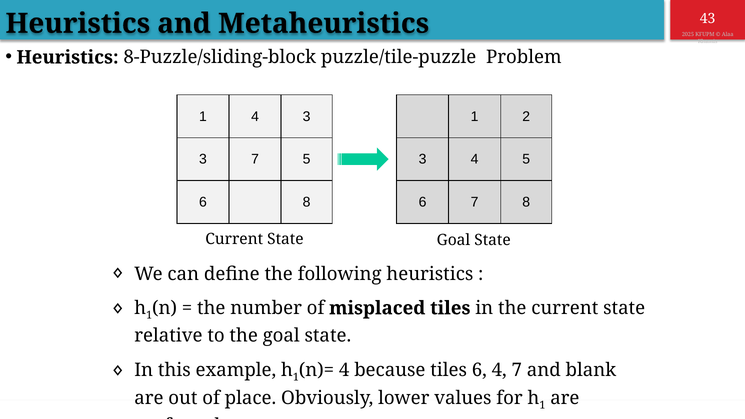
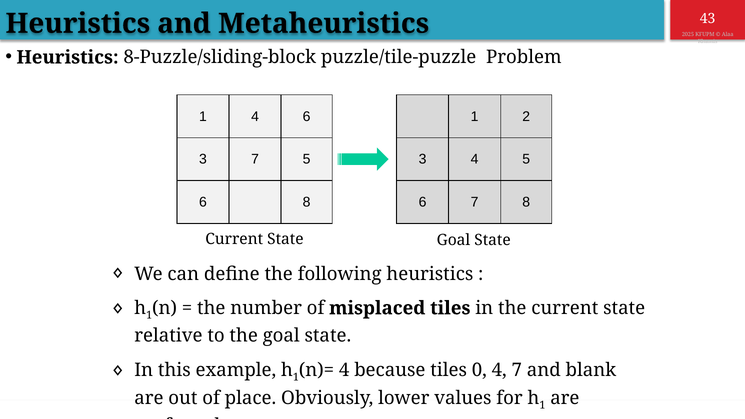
4 3: 3 -> 6
tiles 6: 6 -> 0
